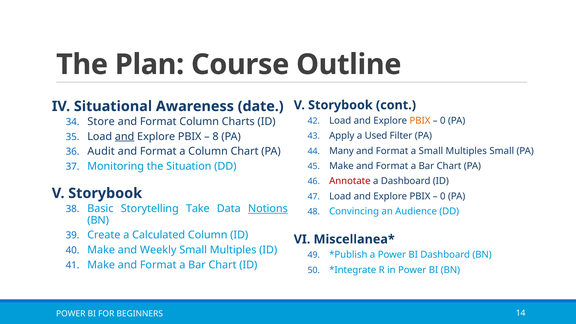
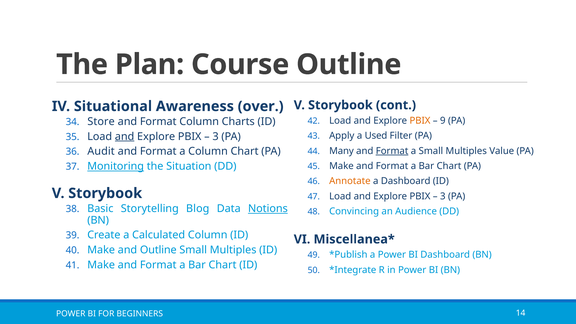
date: date -> over
0 at (443, 121): 0 -> 9
8 at (216, 136): 8 -> 3
Format at (392, 151) underline: none -> present
Multiples Small: Small -> Value
Monitoring underline: none -> present
Annotate colour: red -> orange
0 at (443, 196): 0 -> 3
Take: Take -> Blog
and Weekly: Weekly -> Outline
